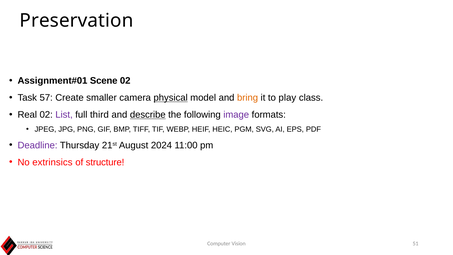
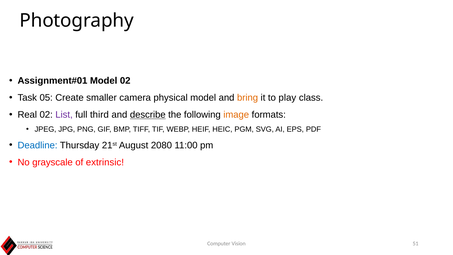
Preservation: Preservation -> Photography
Scene at (104, 81): Scene -> Model
57: 57 -> 05
physical underline: present -> none
image colour: purple -> orange
Deadline colour: purple -> blue
2024: 2024 -> 2080
extrinsics: extrinsics -> grayscale
structure: structure -> extrinsic
